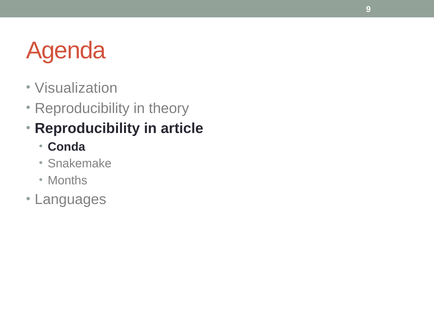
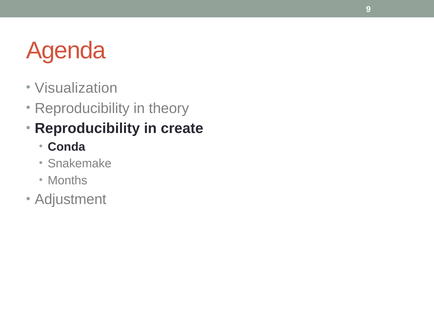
article: article -> create
Languages: Languages -> Adjustment
